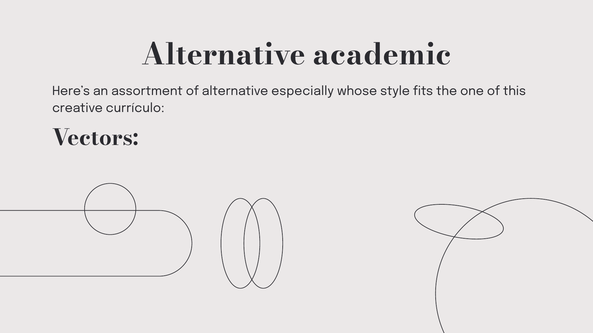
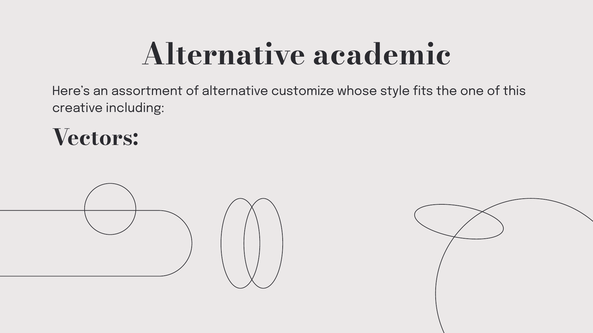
especially: especially -> customize
currículo: currículo -> including
